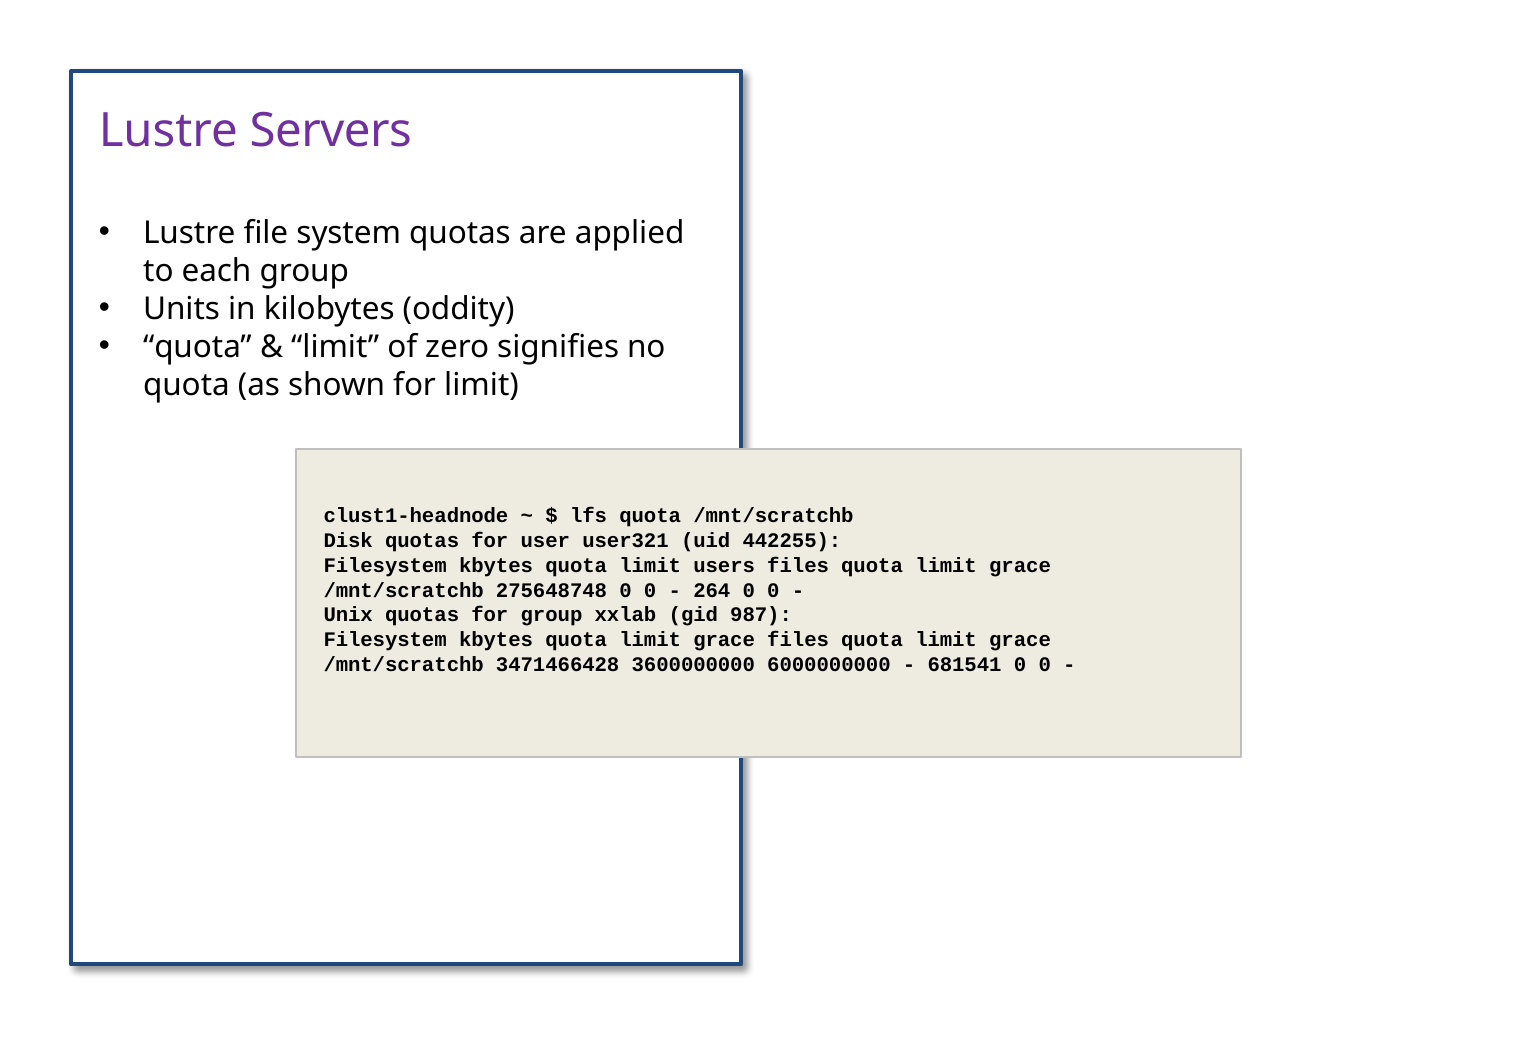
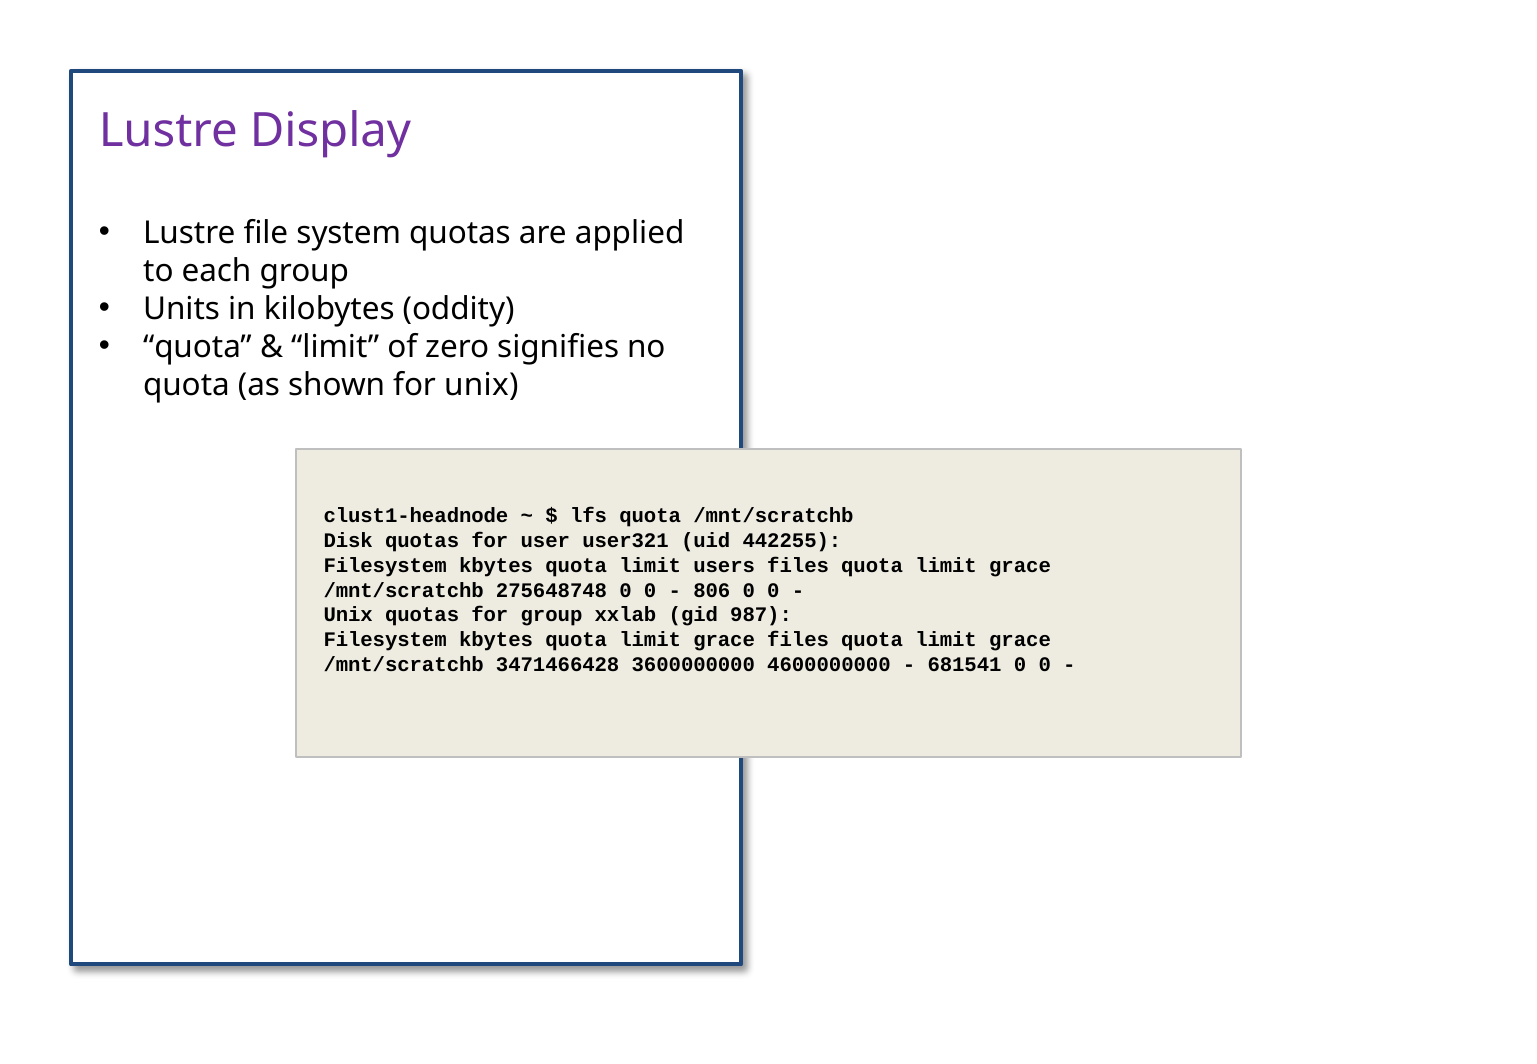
Servers: Servers -> Display
for limit: limit -> unix
264: 264 -> 806
6000000000: 6000000000 -> 4600000000
